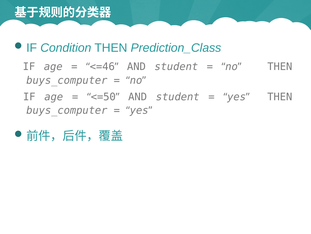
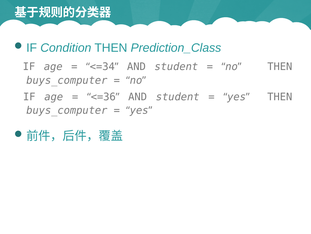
<=46: <=46 -> <=34
<=50: <=50 -> <=36
